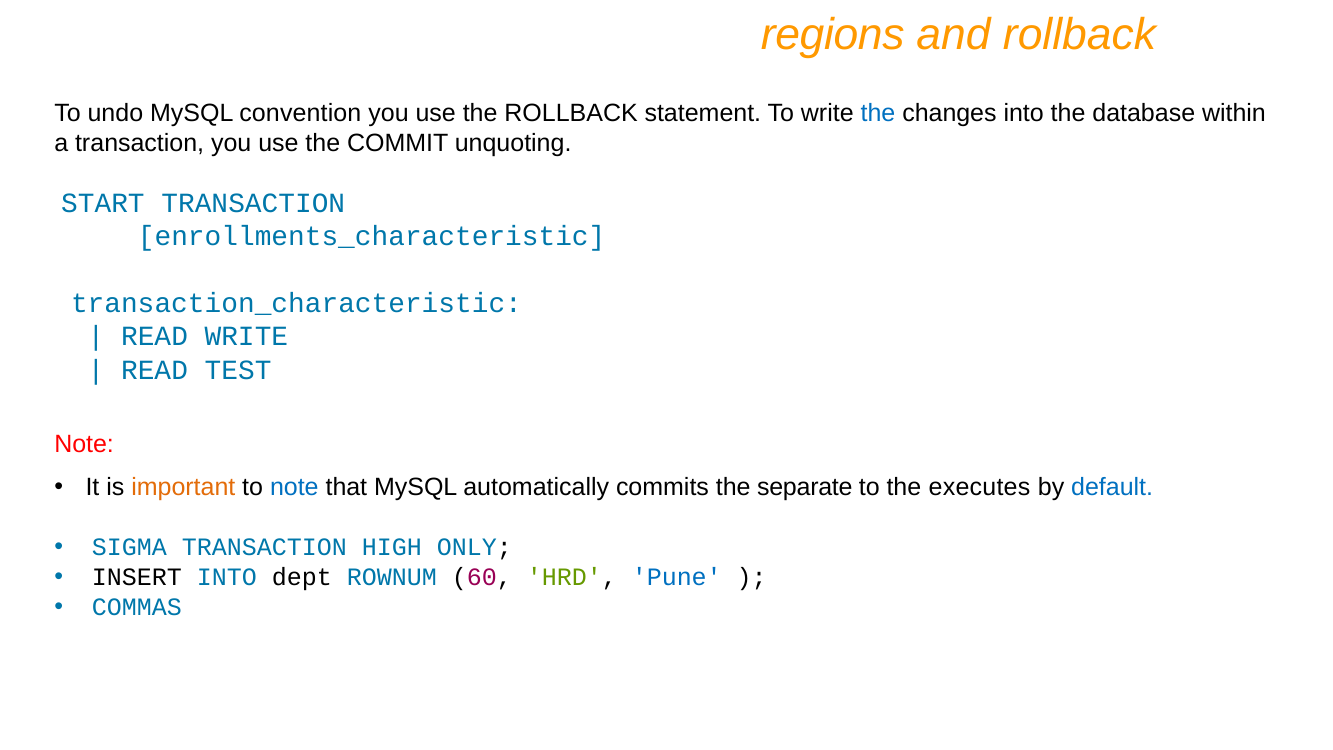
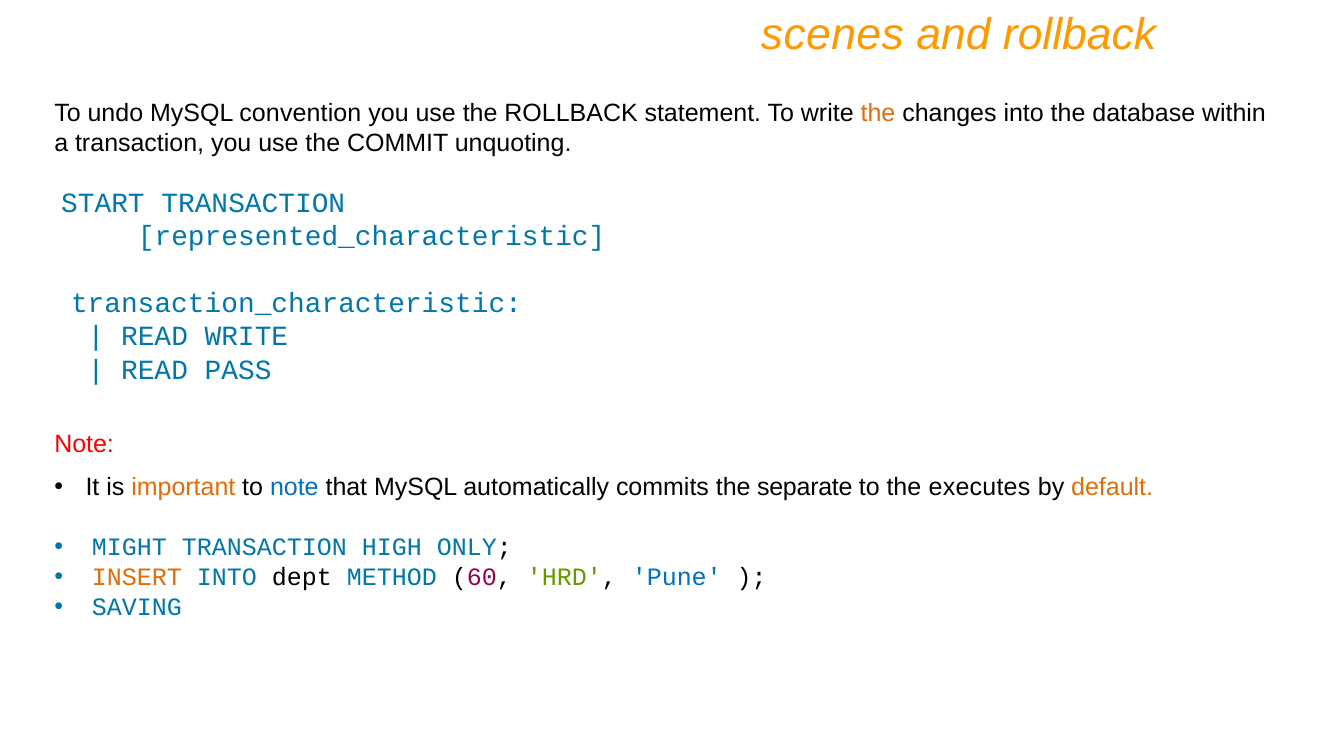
regions: regions -> scenes
the at (878, 113) colour: blue -> orange
enrollments_characteristic: enrollments_characteristic -> represented_characteristic
TEST: TEST -> PASS
default colour: blue -> orange
SIGMA: SIGMA -> MIGHT
INSERT colour: black -> orange
ROWNUM: ROWNUM -> METHOD
COMMAS: COMMAS -> SAVING
